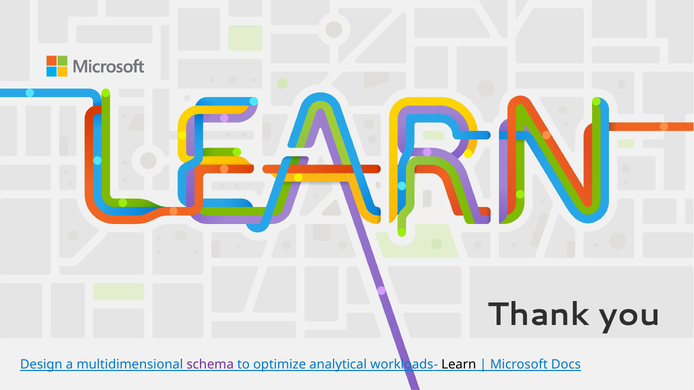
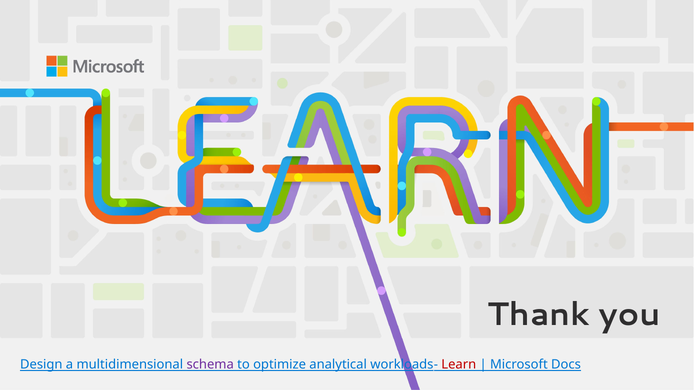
Learn colour: black -> red
